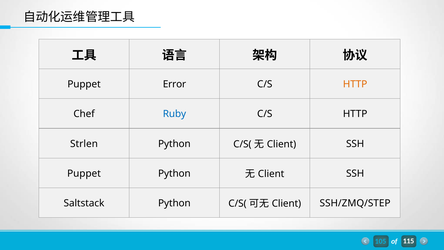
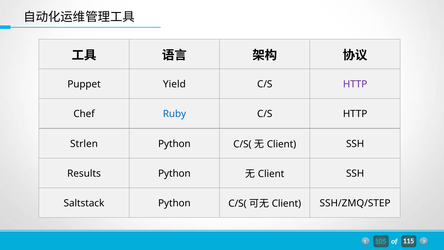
Error: Error -> Yield
HTTP at (355, 84) colour: orange -> purple
Puppet at (84, 173): Puppet -> Results
